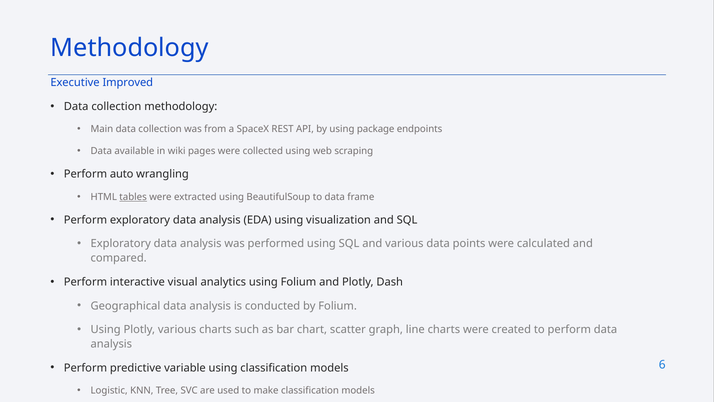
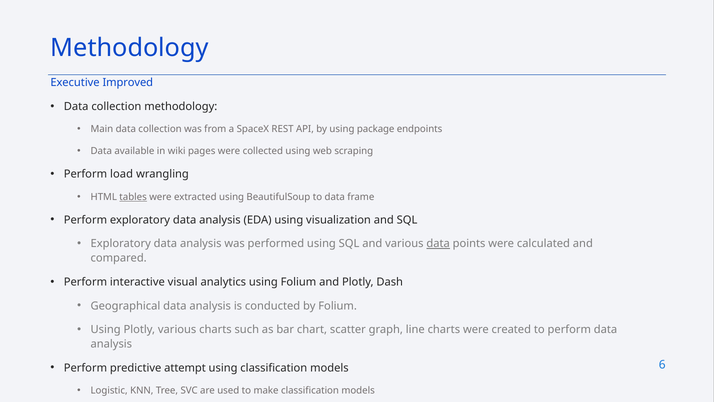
auto: auto -> load
data at (438, 244) underline: none -> present
variable: variable -> attempt
